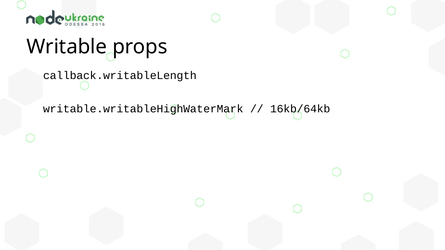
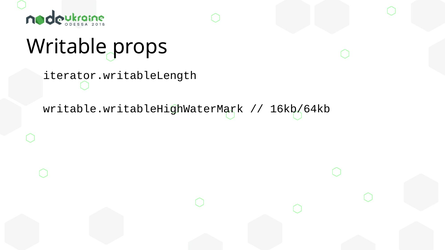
callback.writableLength: callback.writableLength -> iterator.writableLength
